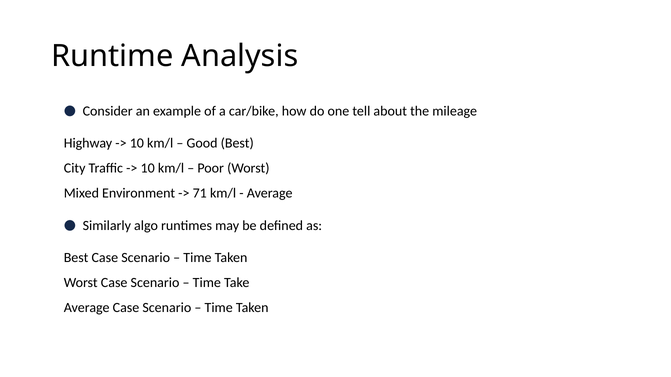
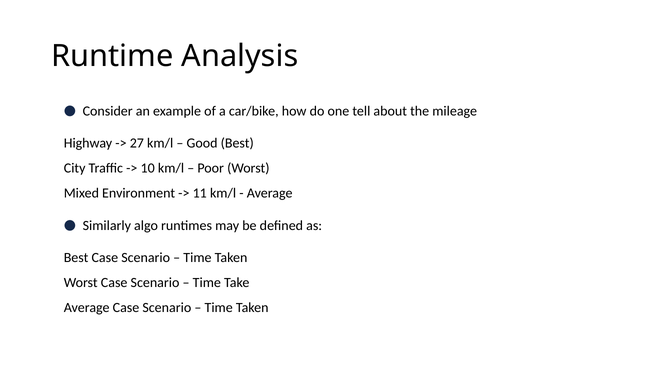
10 at (137, 143): 10 -> 27
71: 71 -> 11
